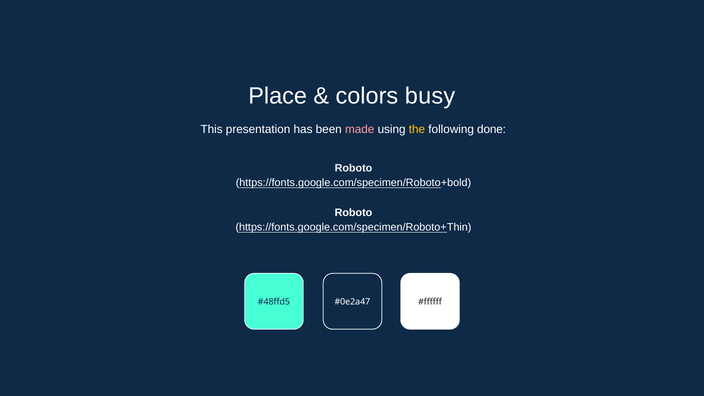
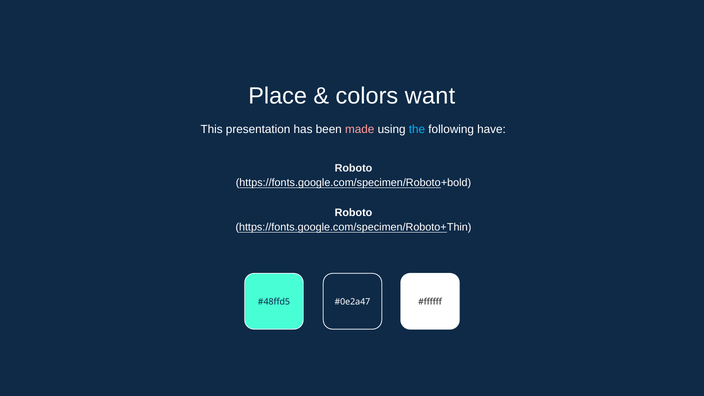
busy: busy -> want
the colour: yellow -> light blue
done: done -> have
